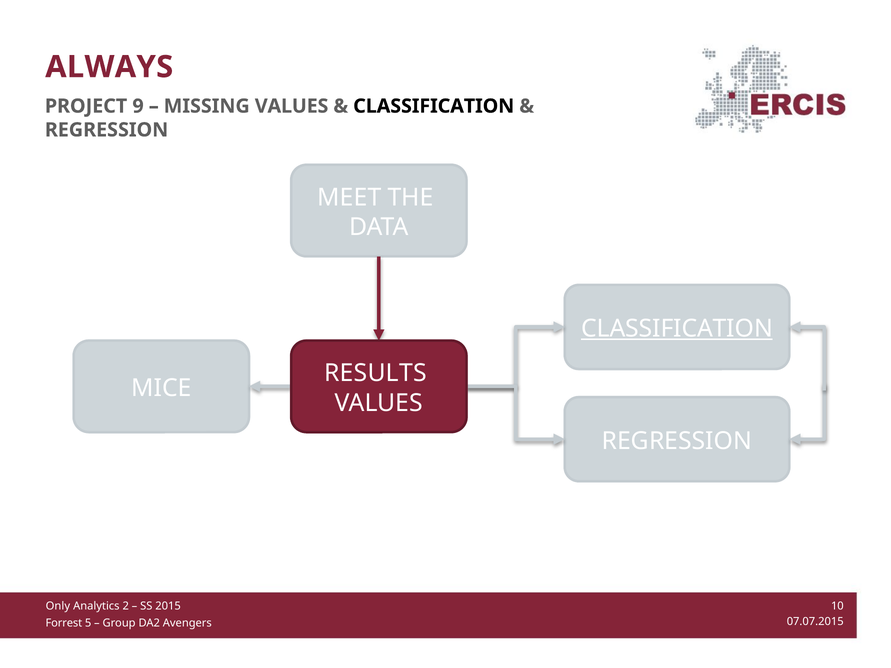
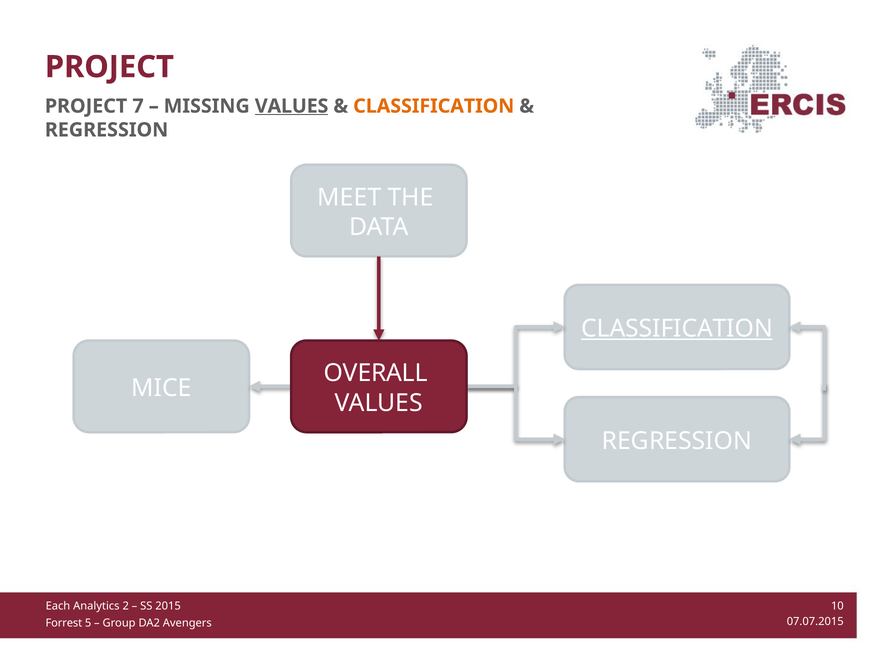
ALWAYS at (109, 67): ALWAYS -> PROJECT
9: 9 -> 7
VALUES at (292, 106) underline: none -> present
CLASSIFICATION at (434, 106) colour: black -> orange
RESULTS: RESULTS -> OVERALL
Only: Only -> Each
